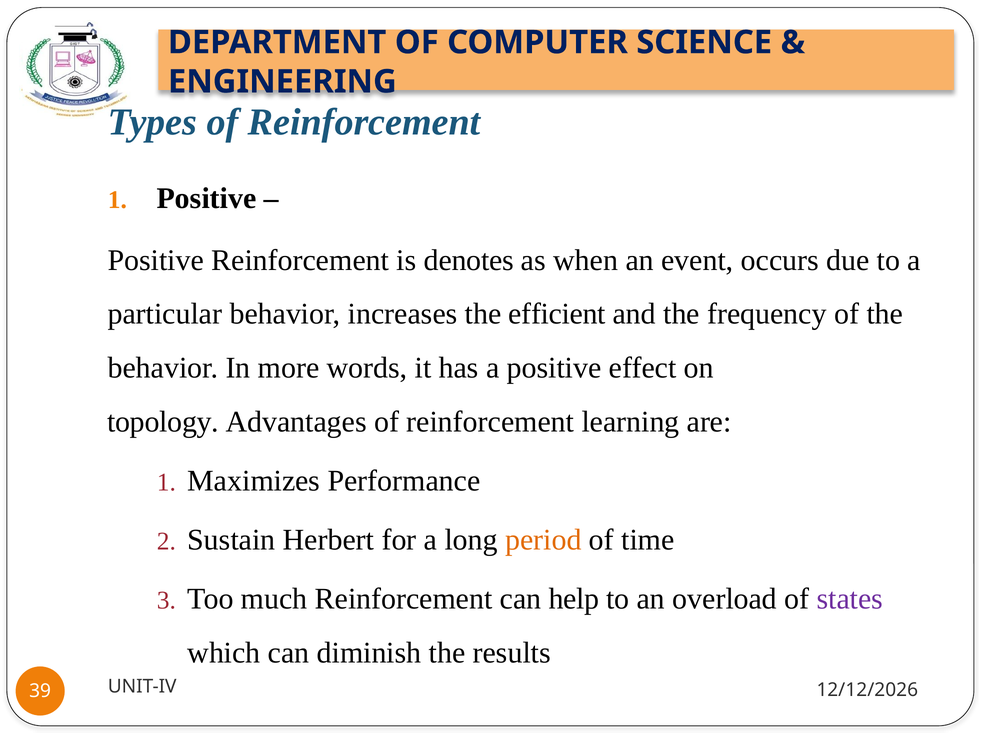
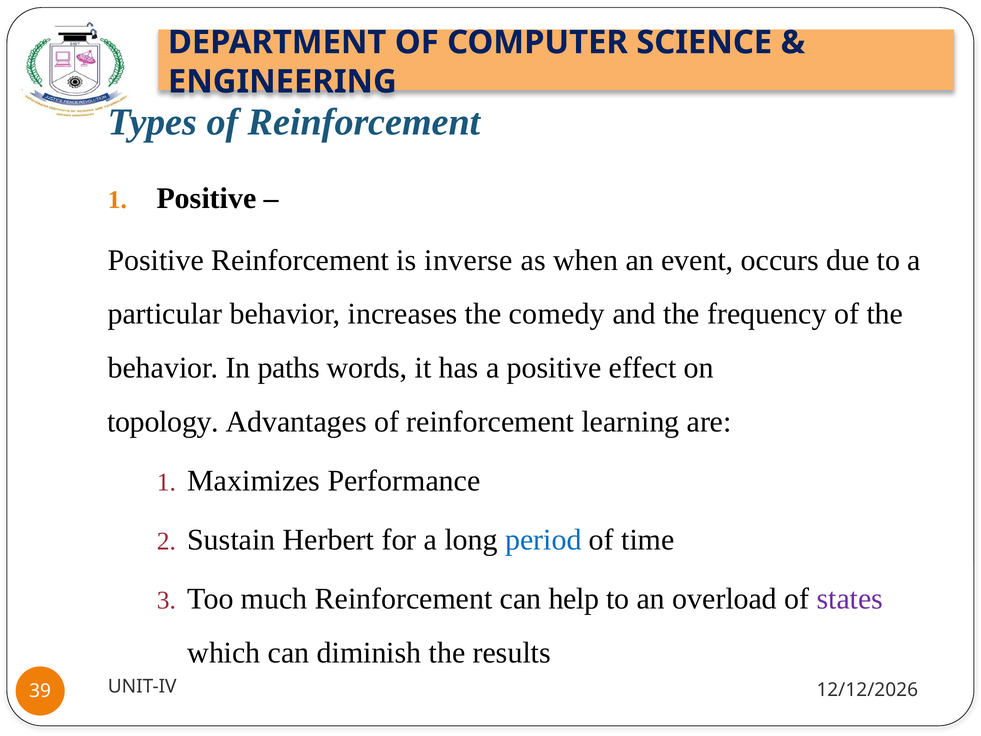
denotes: denotes -> inverse
efficient: efficient -> comedy
more: more -> paths
period colour: orange -> blue
